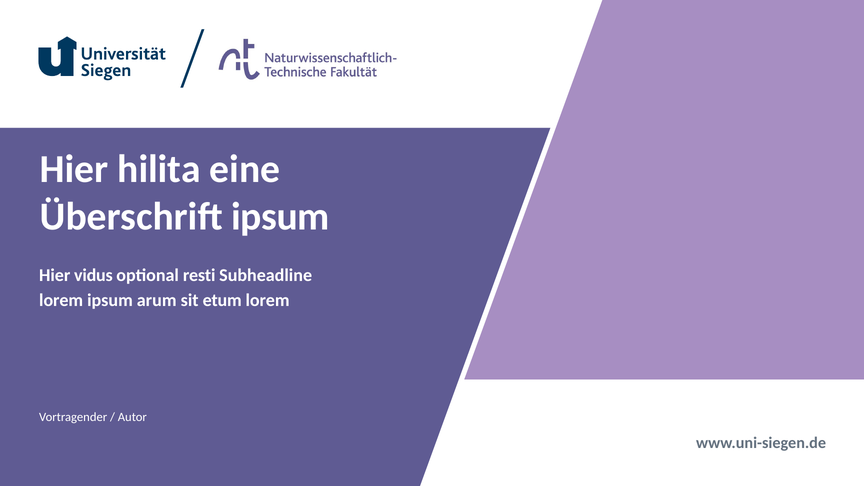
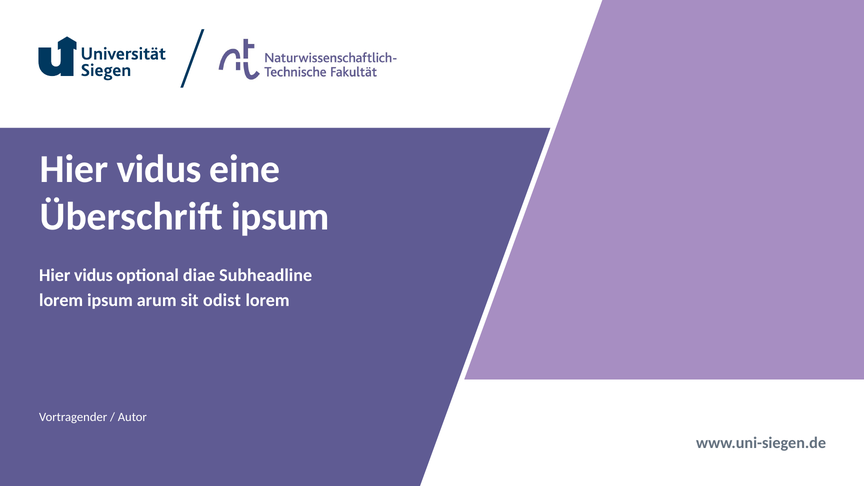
hilita at (159, 169): hilita -> vidus
resti: resti -> diae
etum: etum -> odist
